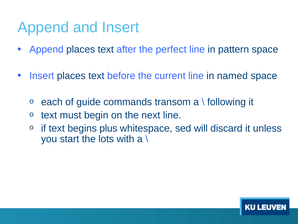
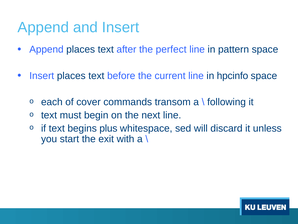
named: named -> hpcinfo
guide: guide -> cover
lots: lots -> exit
